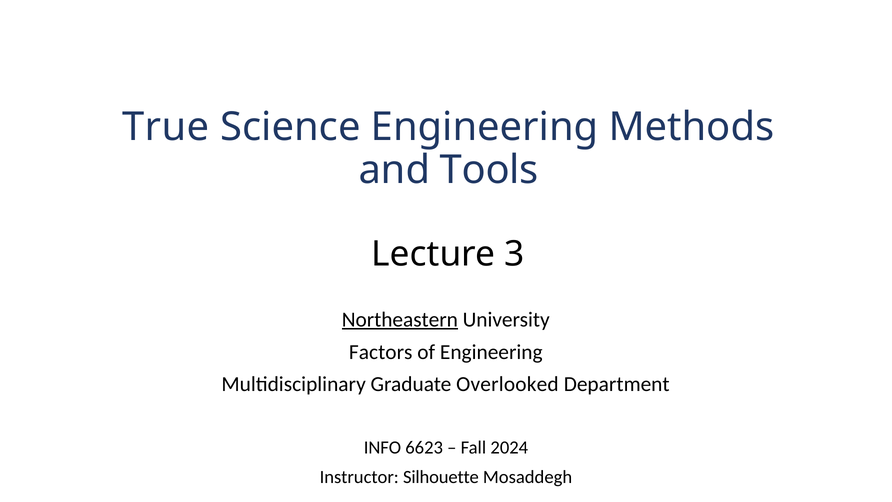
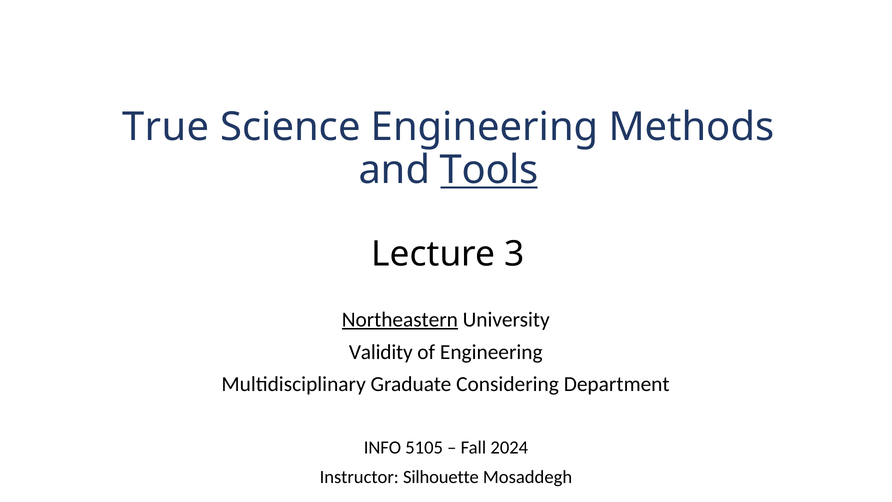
Tools underline: none -> present
Factors: Factors -> Validity
Overlooked: Overlooked -> Considering
6623: 6623 -> 5105
